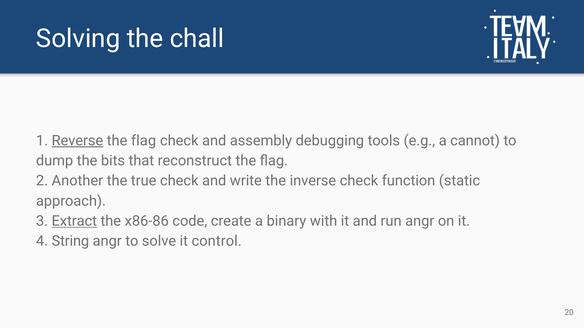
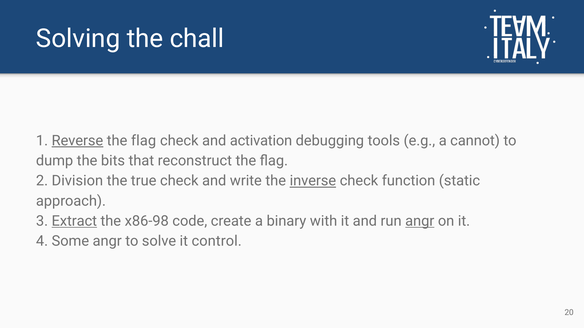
assembly: assembly -> activation
Another: Another -> Division
inverse underline: none -> present
x86-86: x86-86 -> x86-98
angr at (420, 221) underline: none -> present
String: String -> Some
